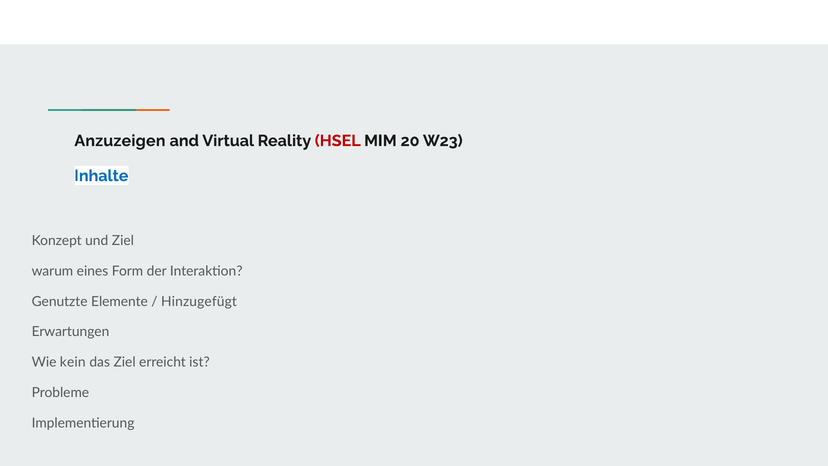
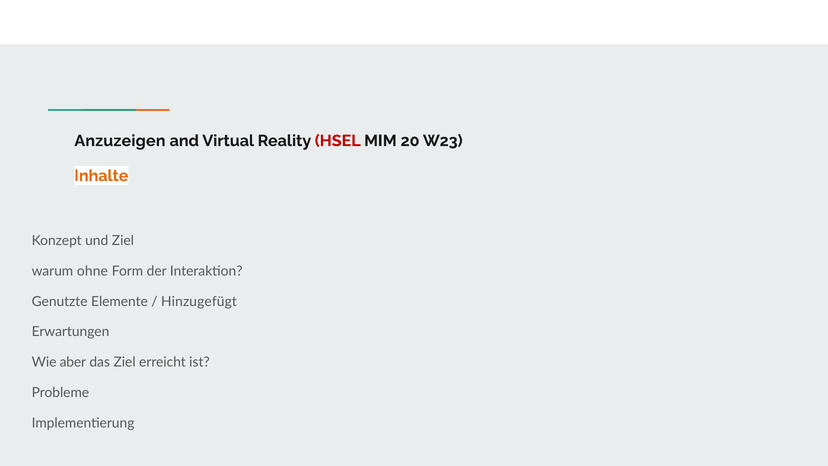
Inhalte colour: blue -> orange
eines: eines -> ohne
kein: kein -> aber
